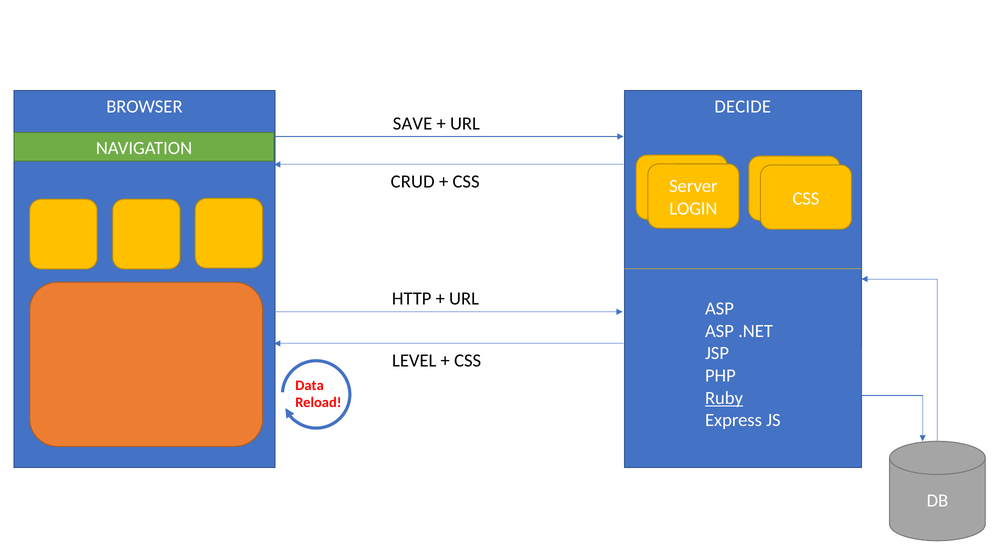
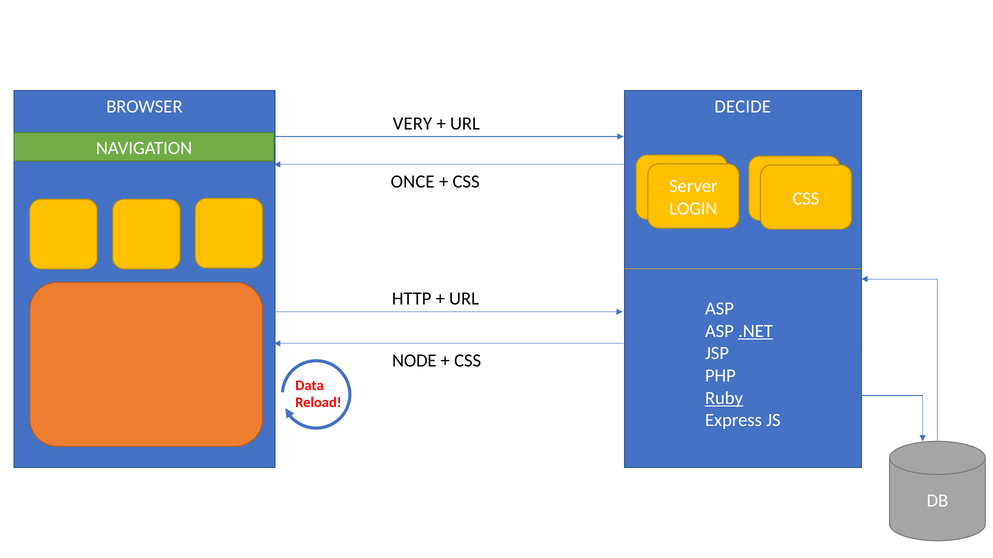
SAVE: SAVE -> VERY
CRUD: CRUD -> ONCE
.NET underline: none -> present
LEVEL: LEVEL -> NODE
